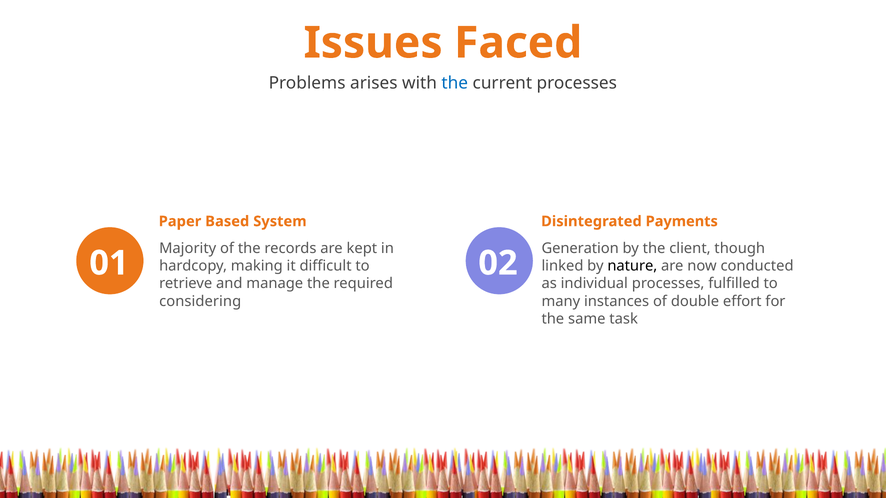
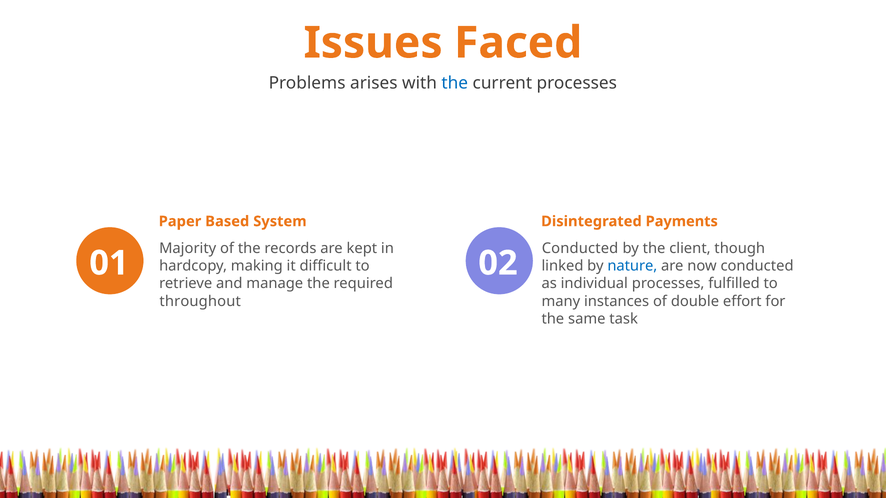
Generation at (580, 248): Generation -> Conducted
nature colour: black -> blue
considering: considering -> throughout
